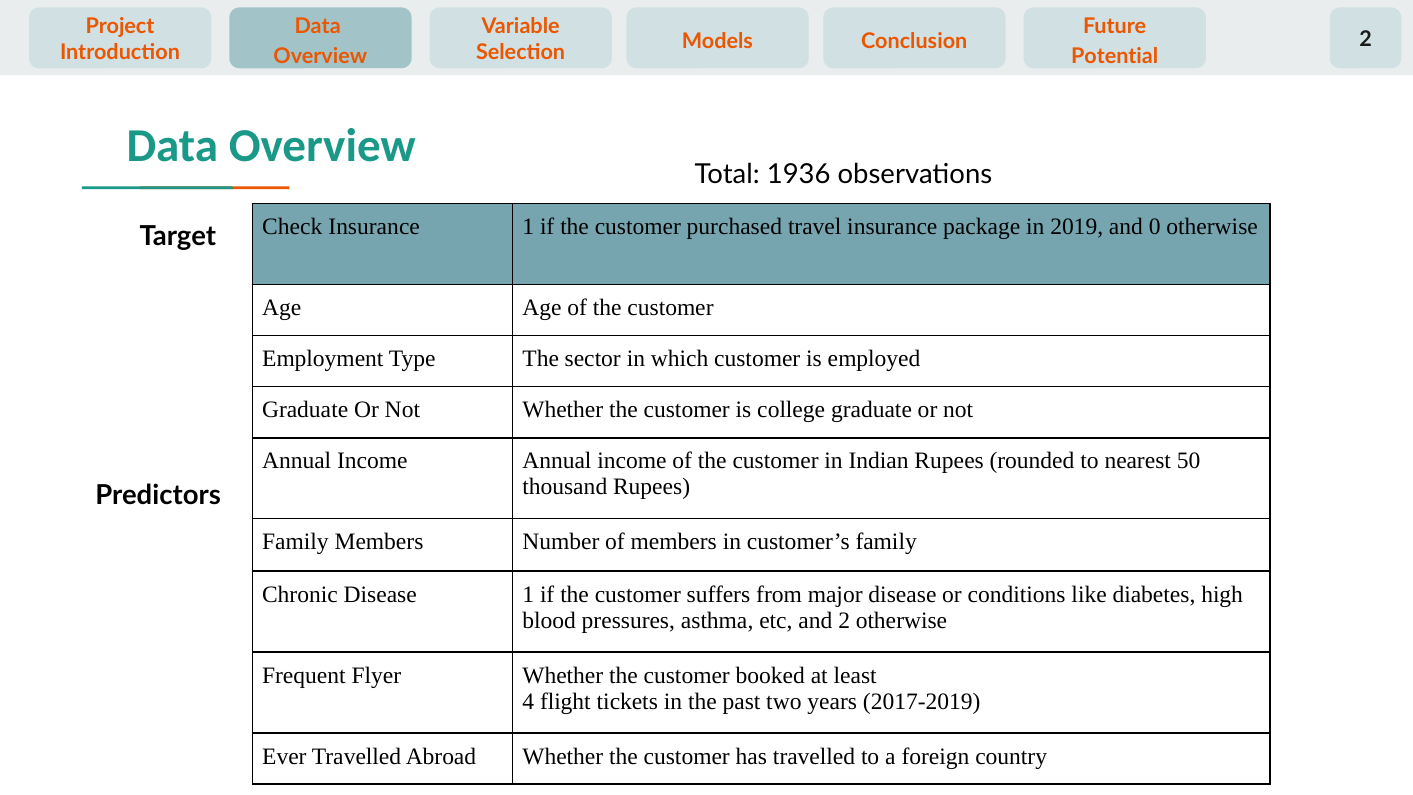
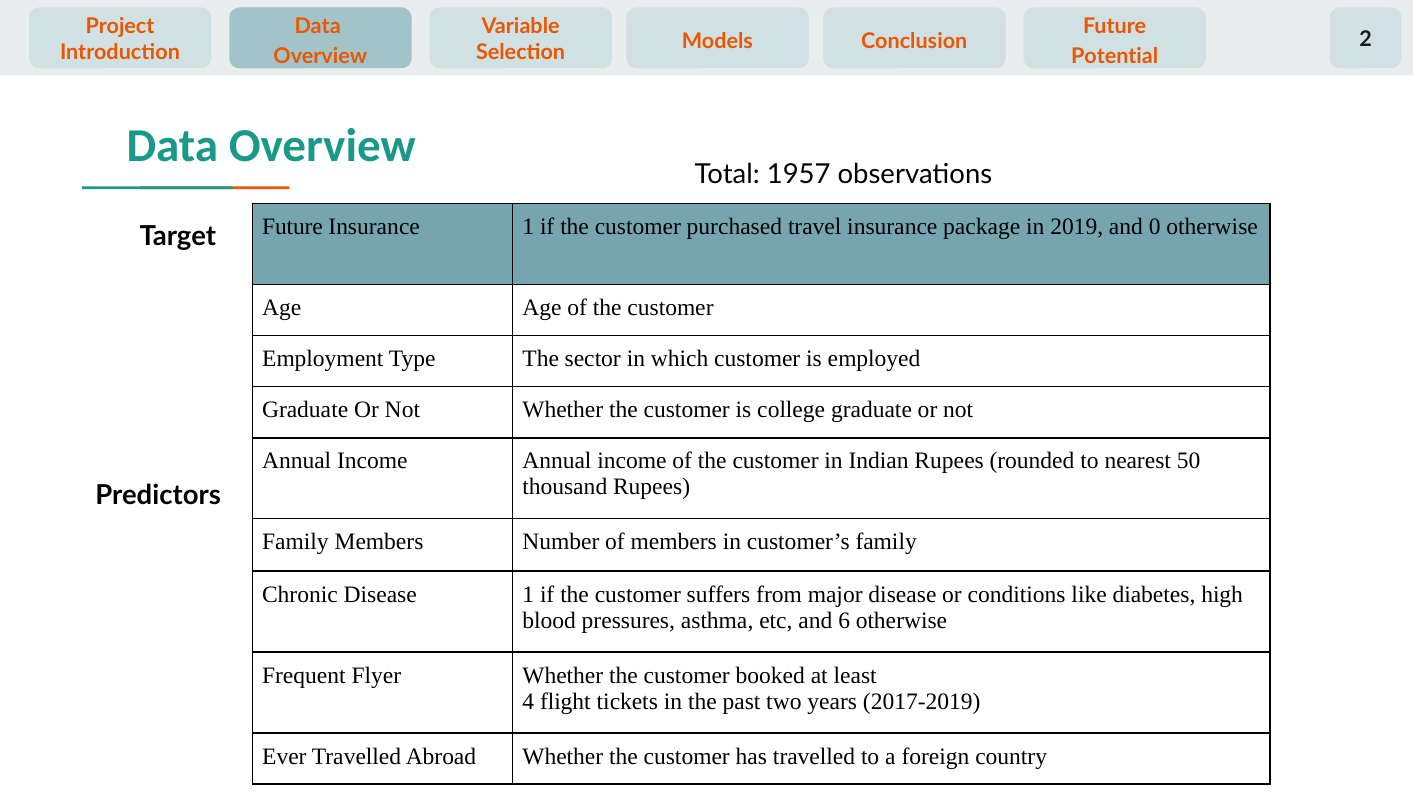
1936: 1936 -> 1957
Check at (292, 227): Check -> Future
and 2: 2 -> 6
